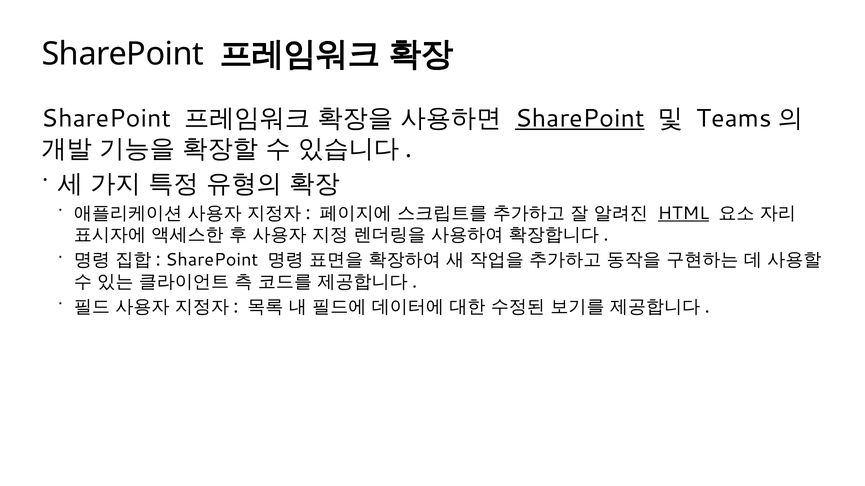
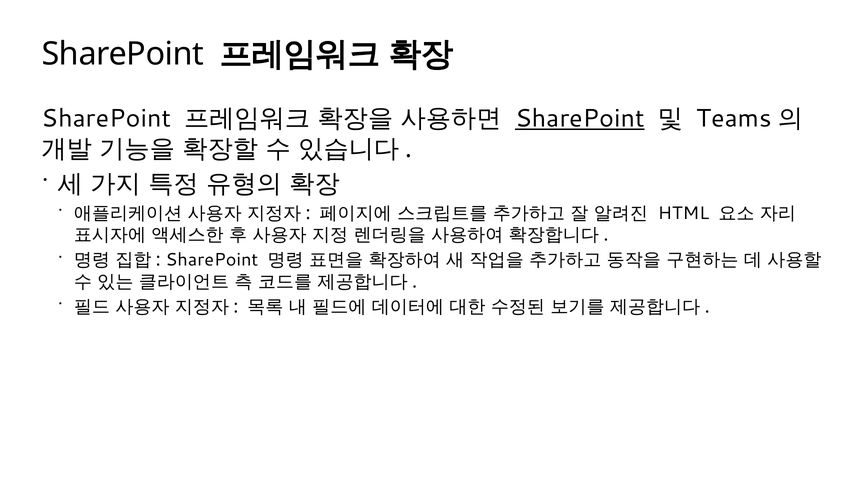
HTML underline: present -> none
